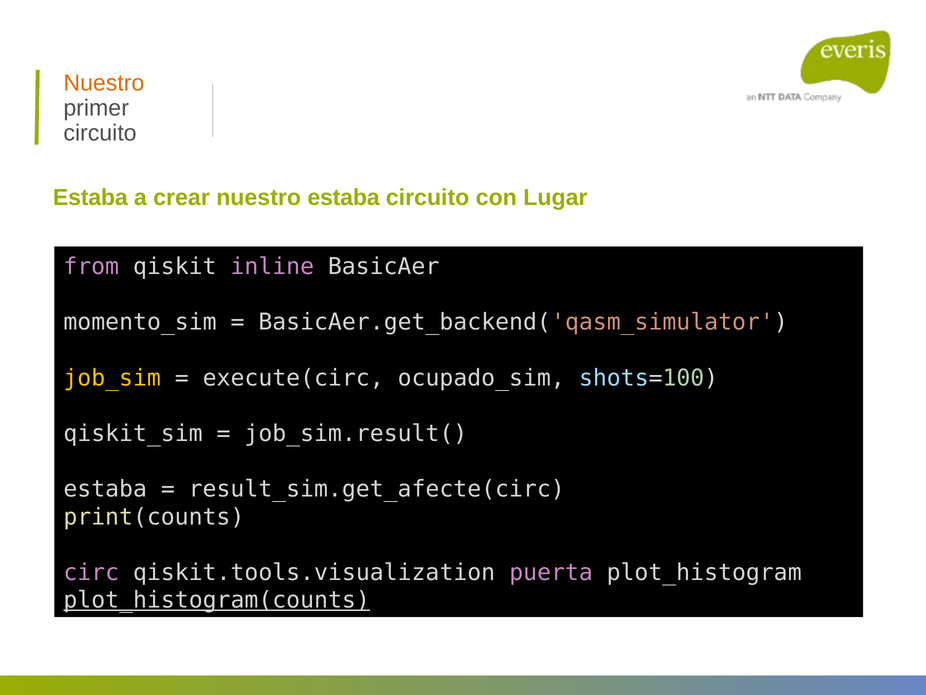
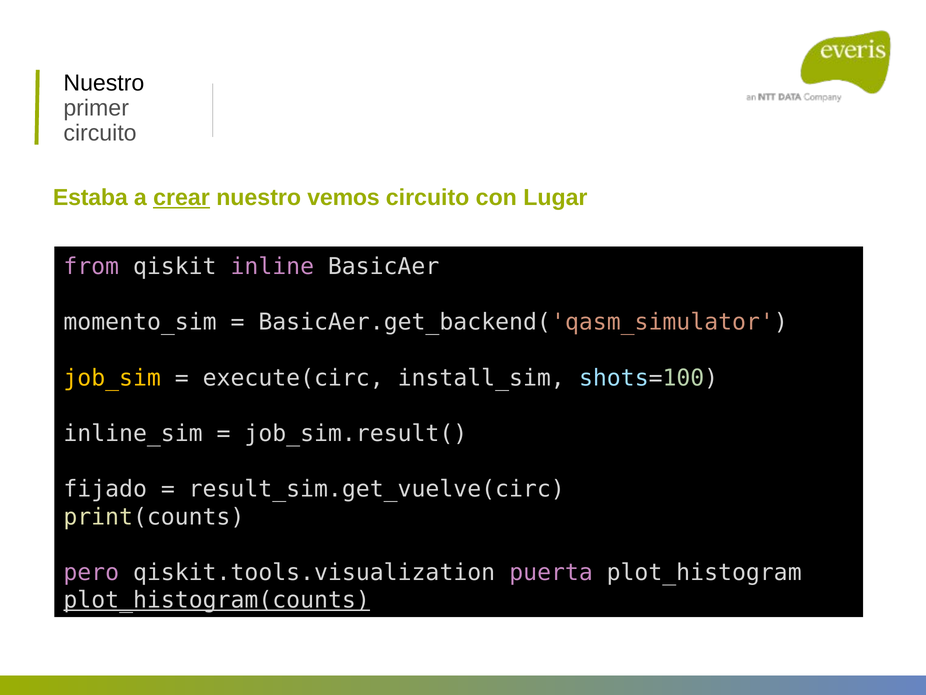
Nuestro at (104, 83) colour: orange -> black
crear underline: none -> present
nuestro estaba: estaba -> vemos
ocupado_sim: ocupado_sim -> install_sim
qiskit_sim: qiskit_sim -> inline_sim
estaba at (105, 489): estaba -> fijado
result_sim.get_afecte(circ: result_sim.get_afecte(circ -> result_sim.get_vuelve(circ
circ: circ -> pero
